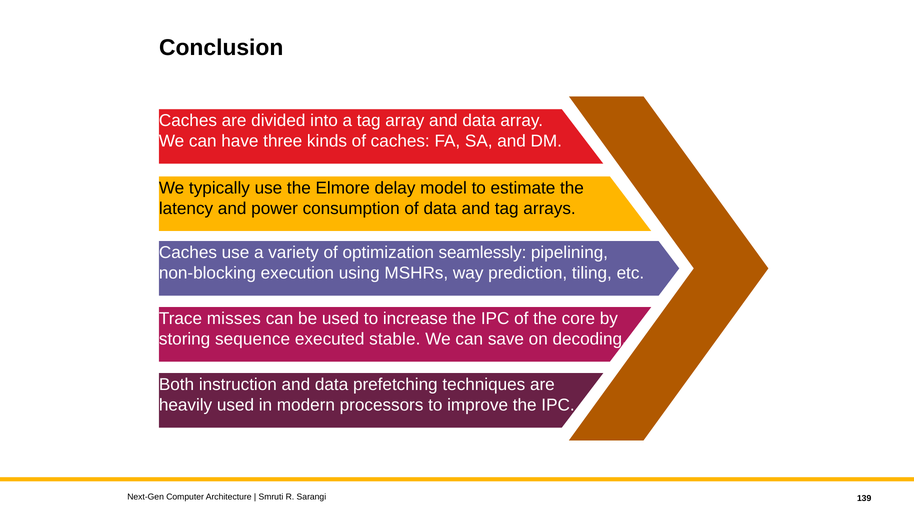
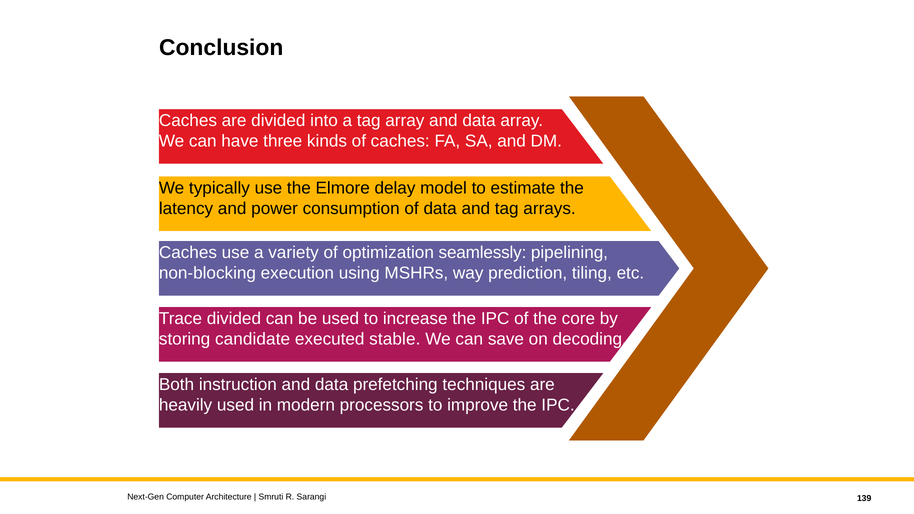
Trace misses: misses -> divided
sequence: sequence -> candidate
